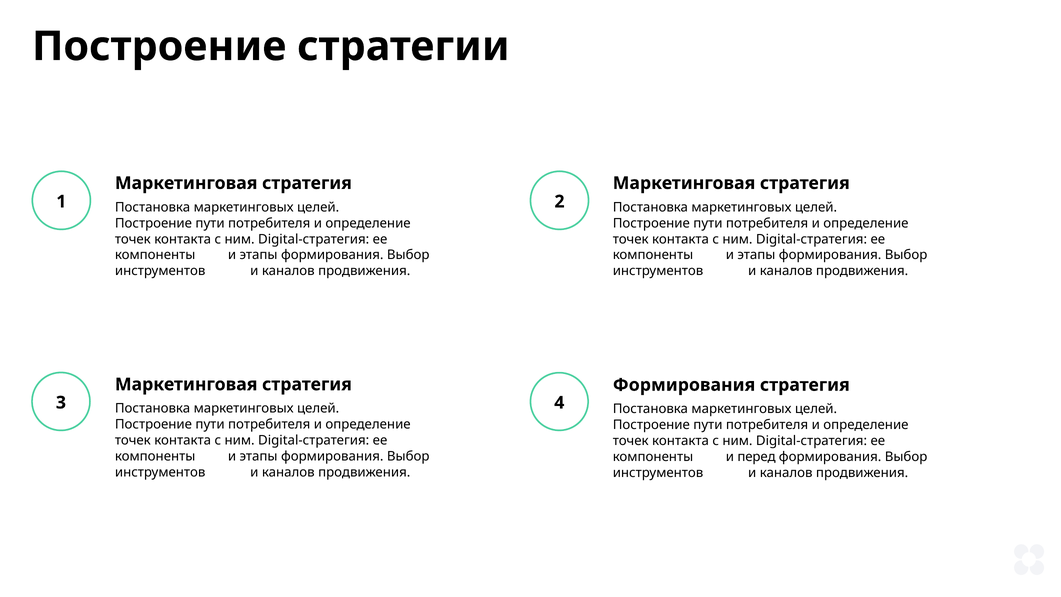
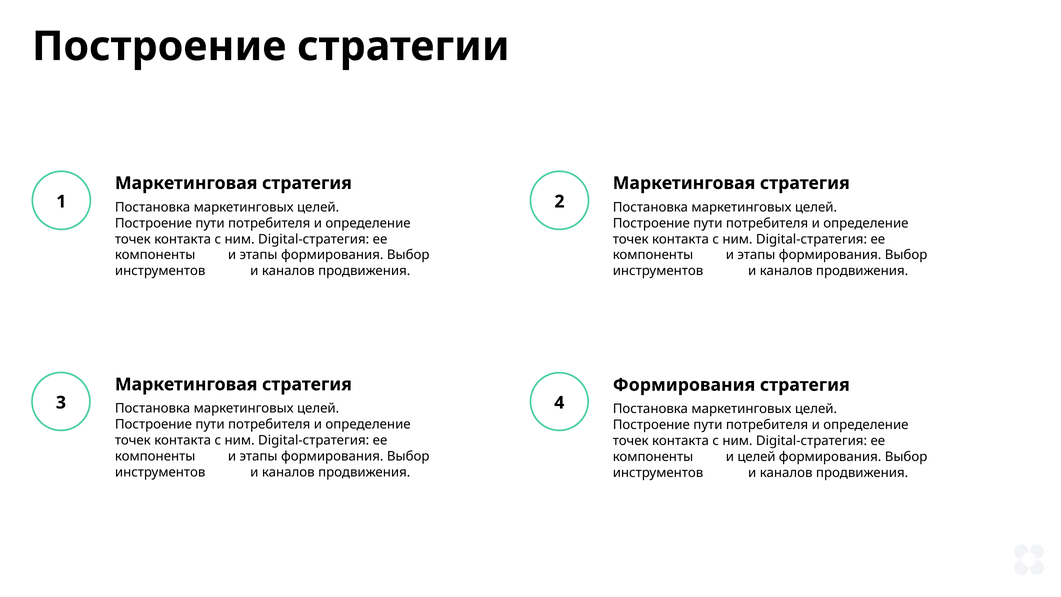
и перед: перед -> целей
